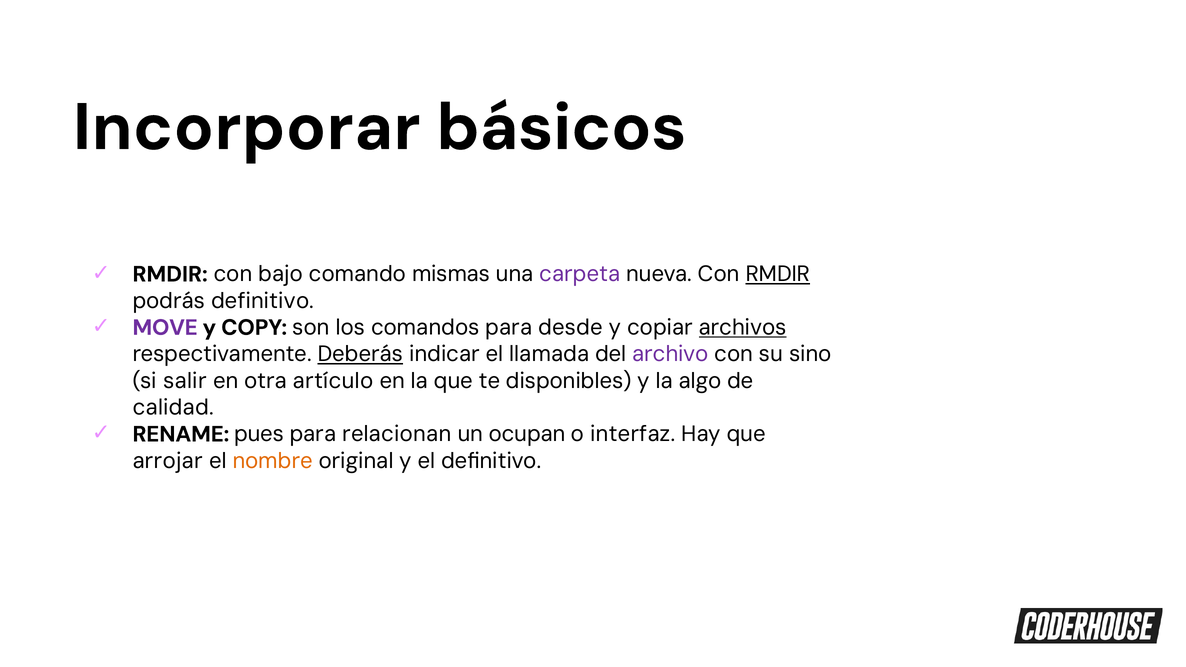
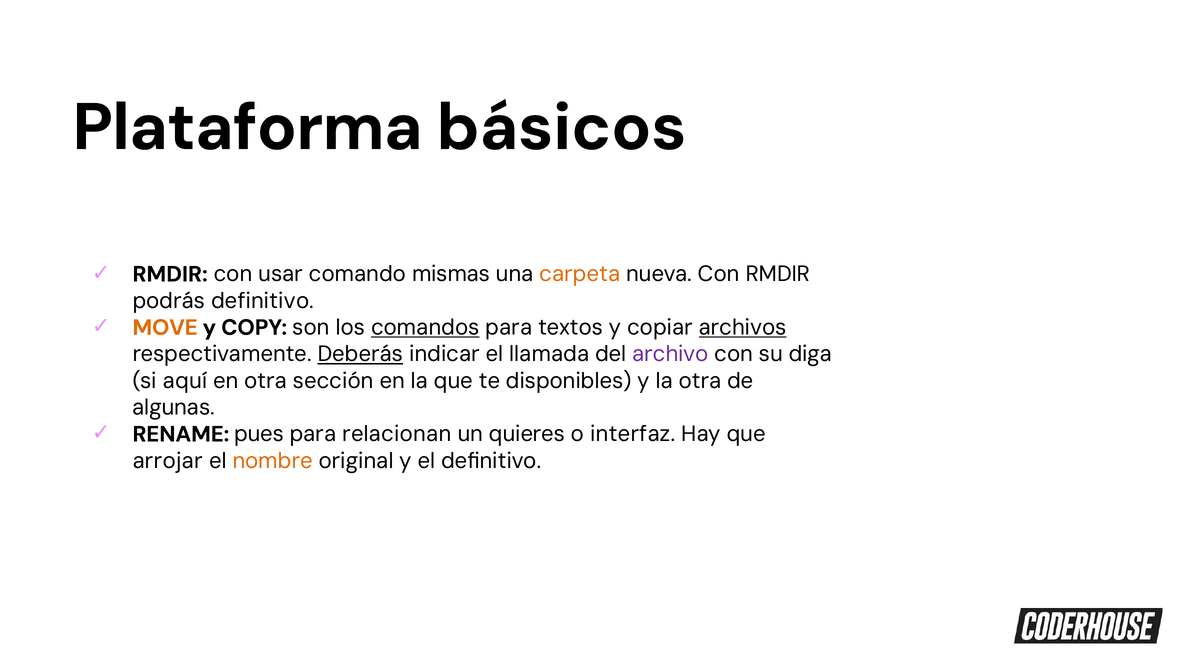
Incorporar: Incorporar -> Plataforma
bajo: bajo -> usar
carpeta colour: purple -> orange
RMDIR at (778, 274) underline: present -> none
MOVE colour: purple -> orange
comandos underline: none -> present
desde: desde -> textos
sino: sino -> diga
salir: salir -> aquí
artículo: artículo -> sección
la algo: algo -> otra
calidad: calidad -> algunas
ocupan: ocupan -> quieres
